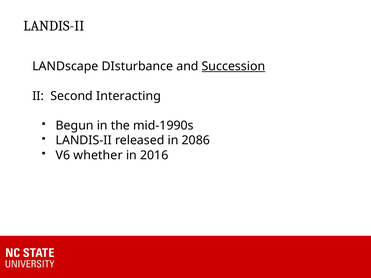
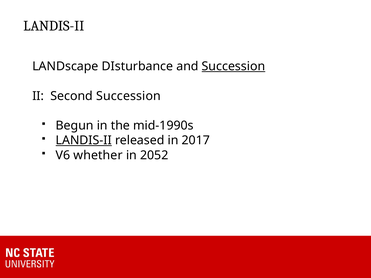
Second Interacting: Interacting -> Succession
LANDIS-II at (84, 141) underline: none -> present
2086: 2086 -> 2017
2016: 2016 -> 2052
